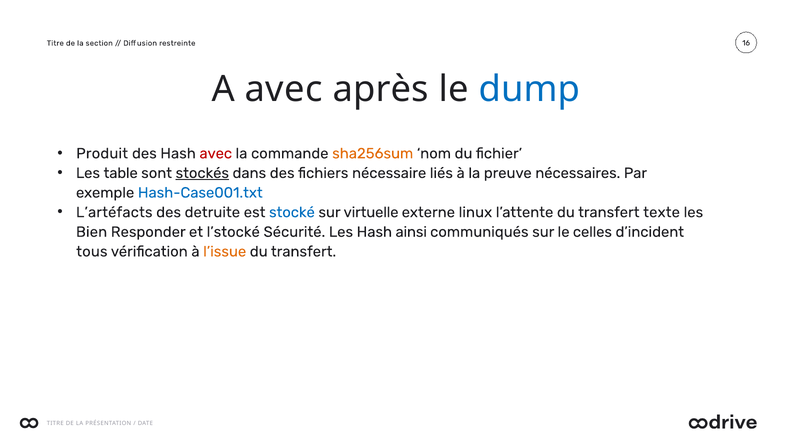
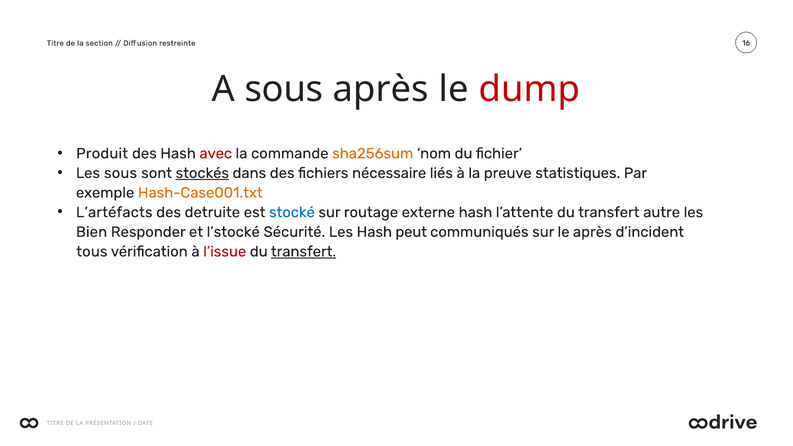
A avec: avec -> sous
dump colour: blue -> red
Les table: table -> sous
nécessaires: nécessaires -> statistiques
Hash-Case001.txt colour: blue -> orange
virtuelle: virtuelle -> routage
externe linux: linux -> hash
texte: texte -> autre
ainsi: ainsi -> peut
le celles: celles -> après
l’issue colour: orange -> red
transfert at (304, 252) underline: none -> present
